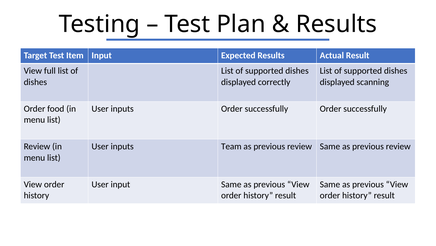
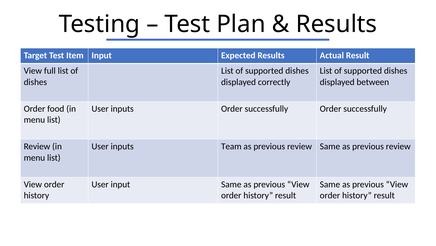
scanning: scanning -> between
